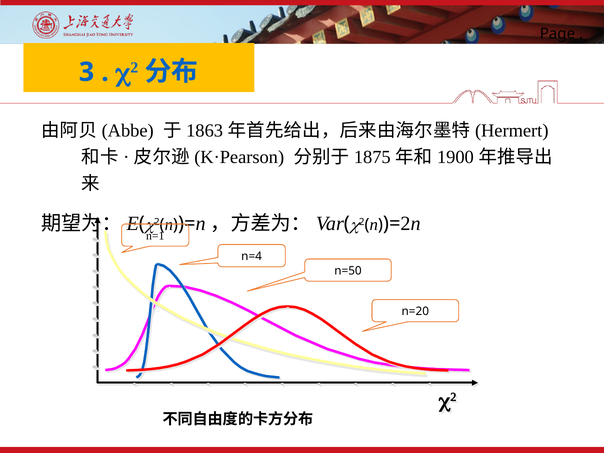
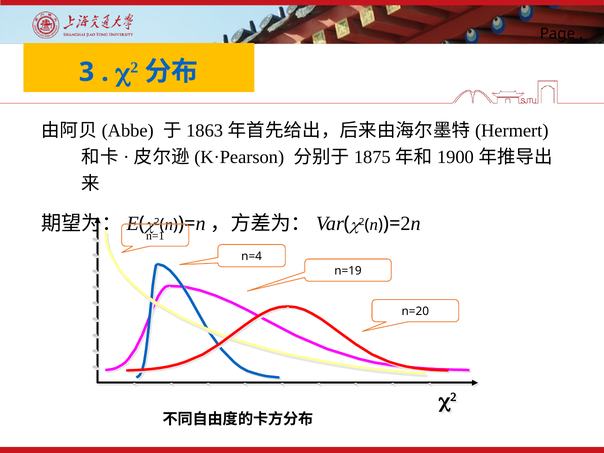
n=50: n=50 -> n=19
